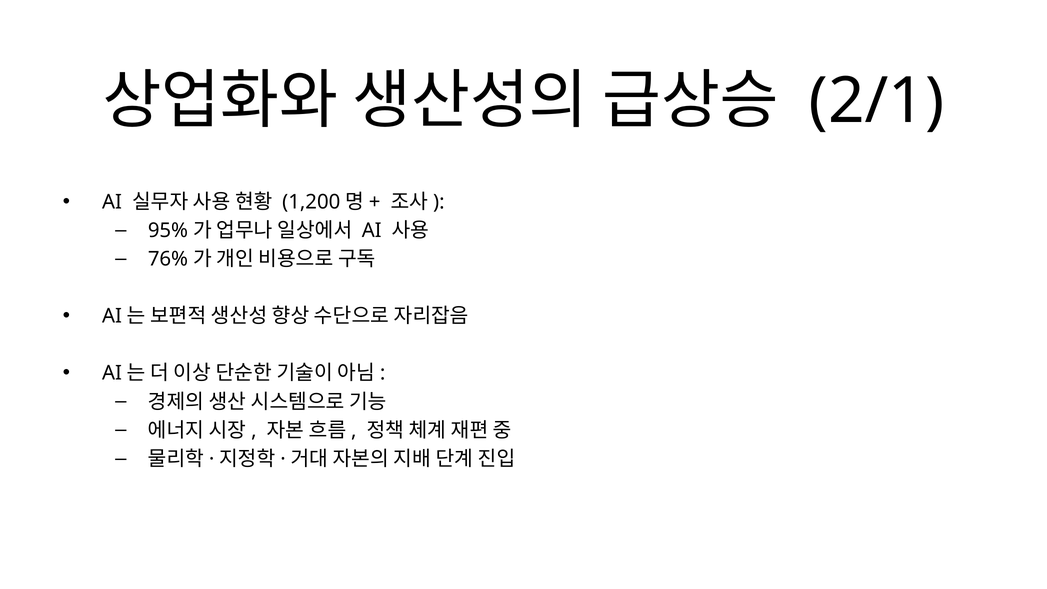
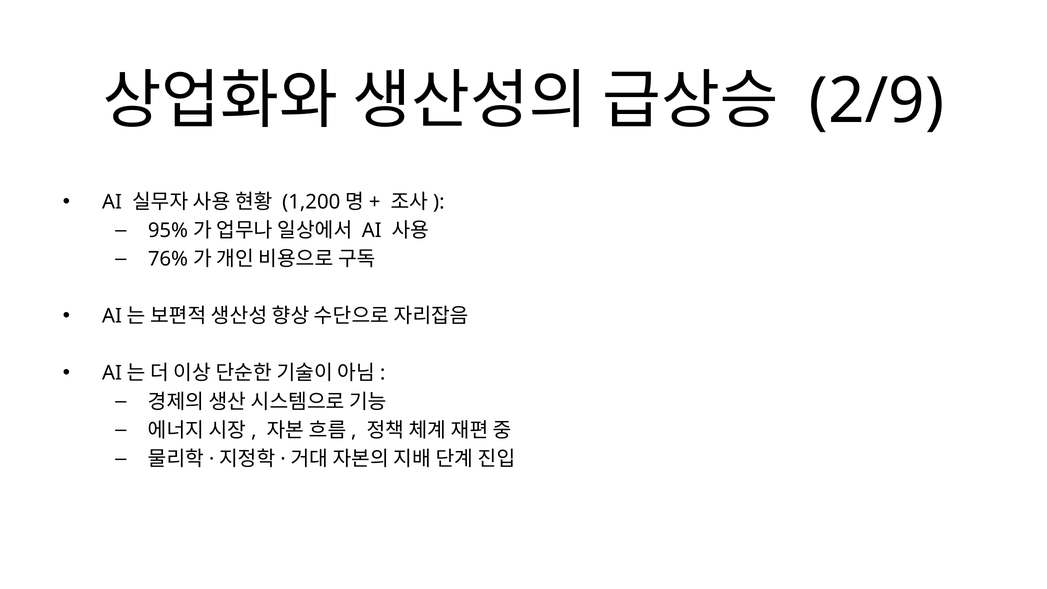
2/1: 2/1 -> 2/9
